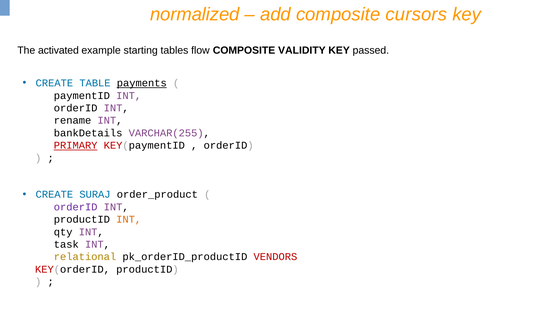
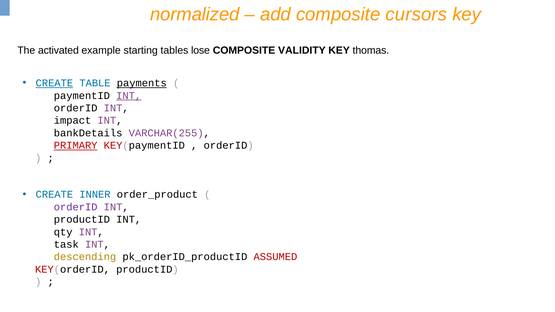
flow: flow -> lose
passed: passed -> thomas
CREATE at (54, 83) underline: none -> present
INT at (129, 96) underline: none -> present
rename: rename -> impact
SURAJ: SURAJ -> INNER
INT at (129, 220) colour: orange -> black
relational: relational -> descending
VENDORS: VENDORS -> ASSUMED
